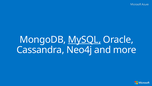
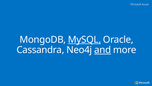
and underline: none -> present
